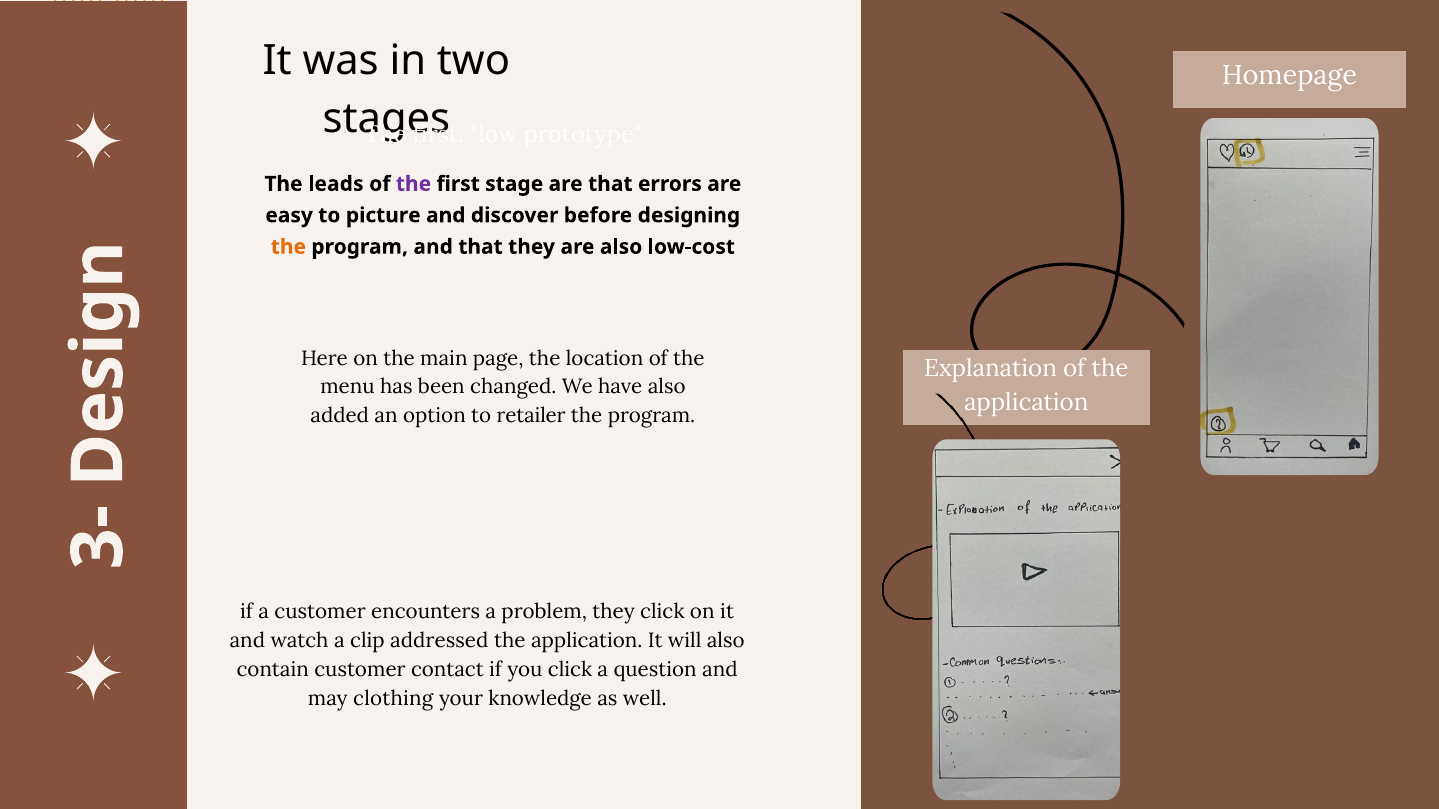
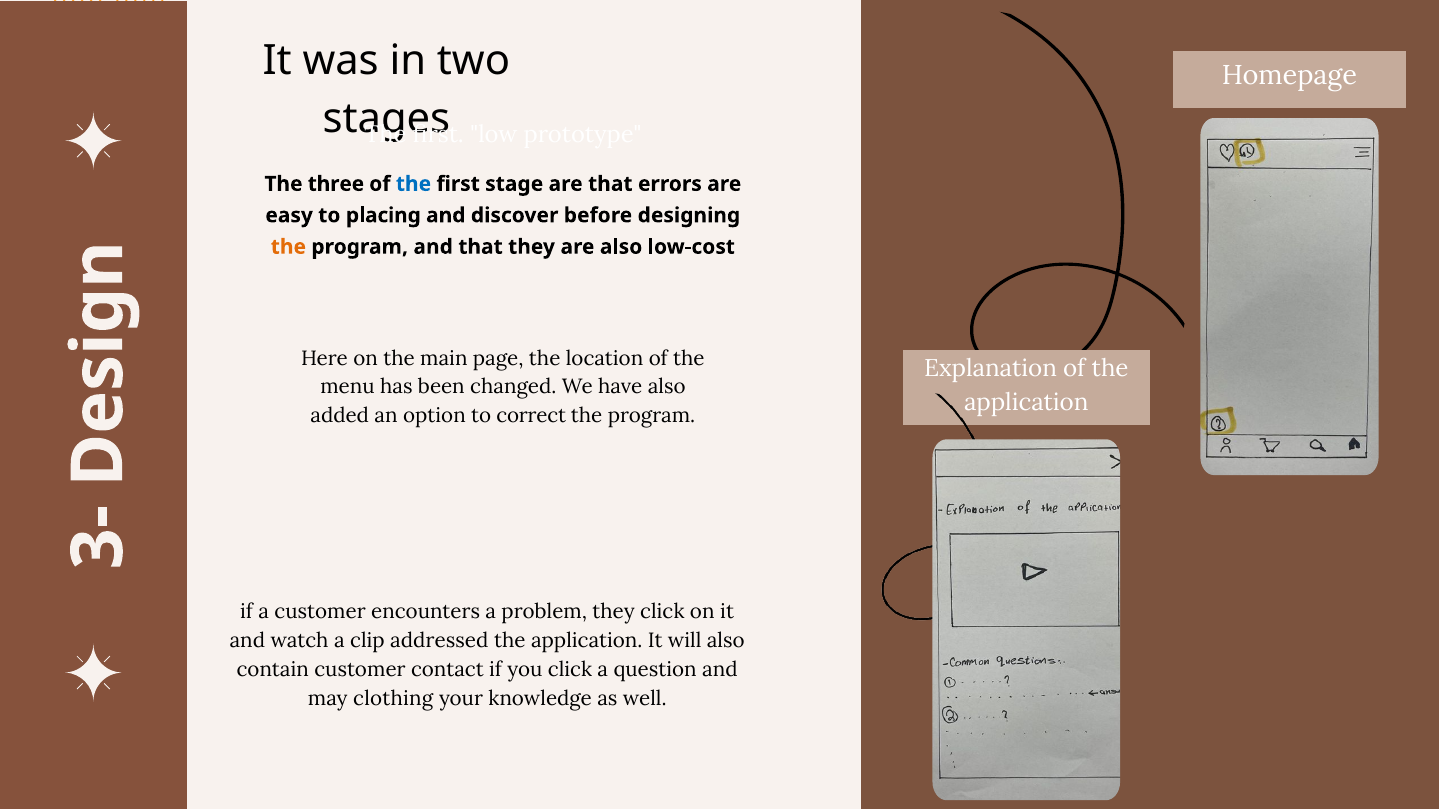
leads: leads -> three
the at (413, 184) colour: purple -> blue
picture: picture -> placing
retailer: retailer -> correct
